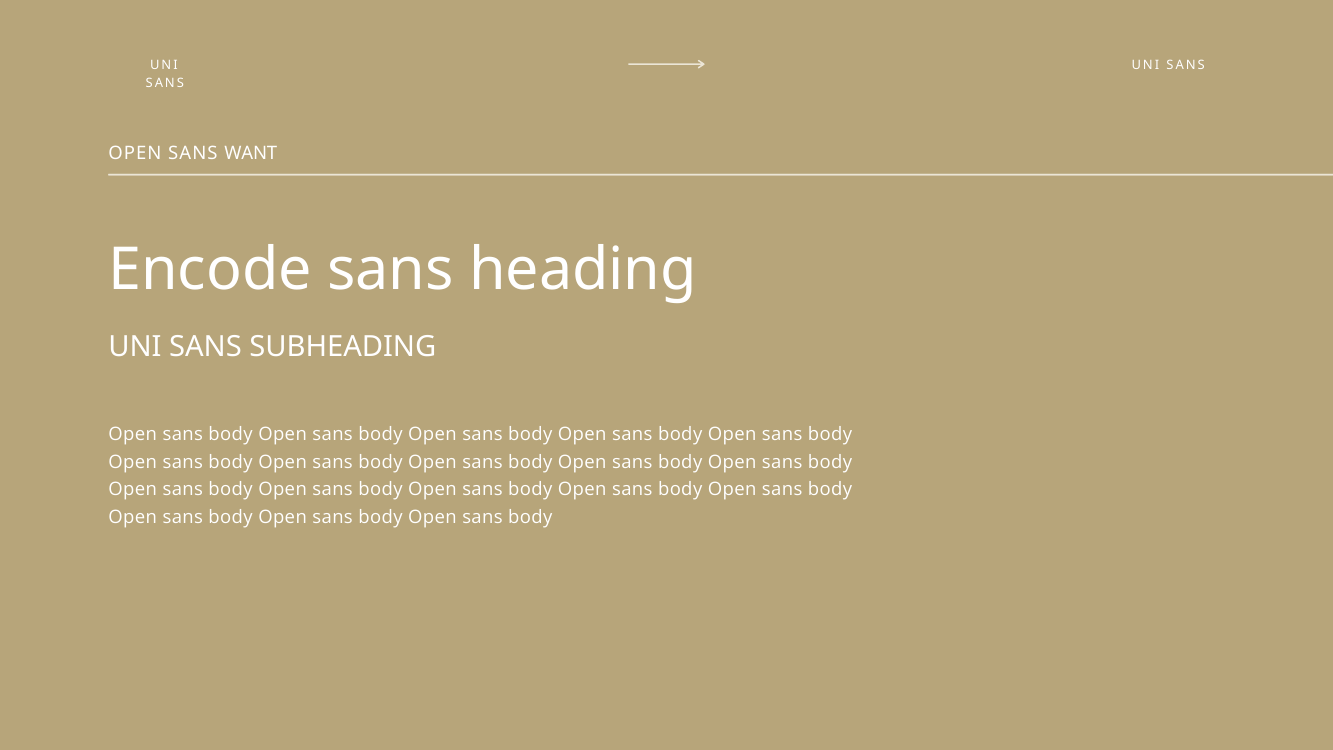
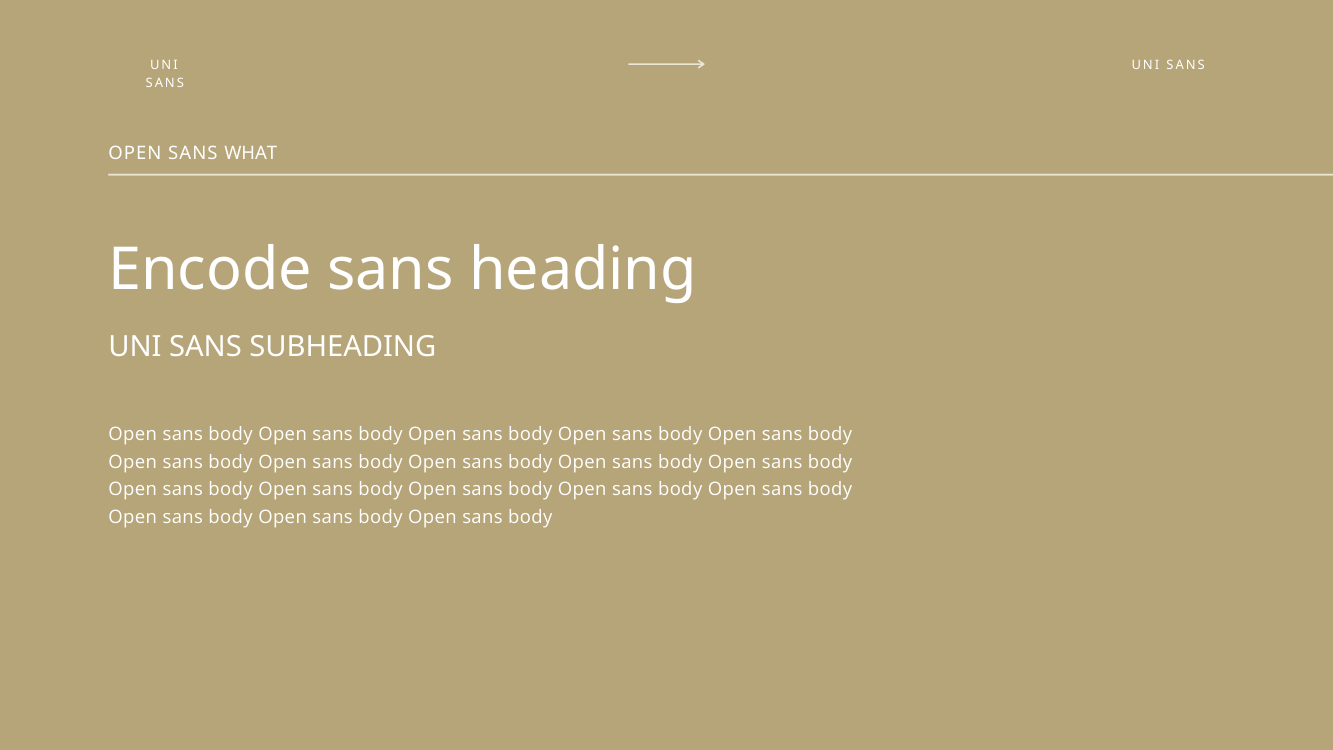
WANT: WANT -> WHAT
